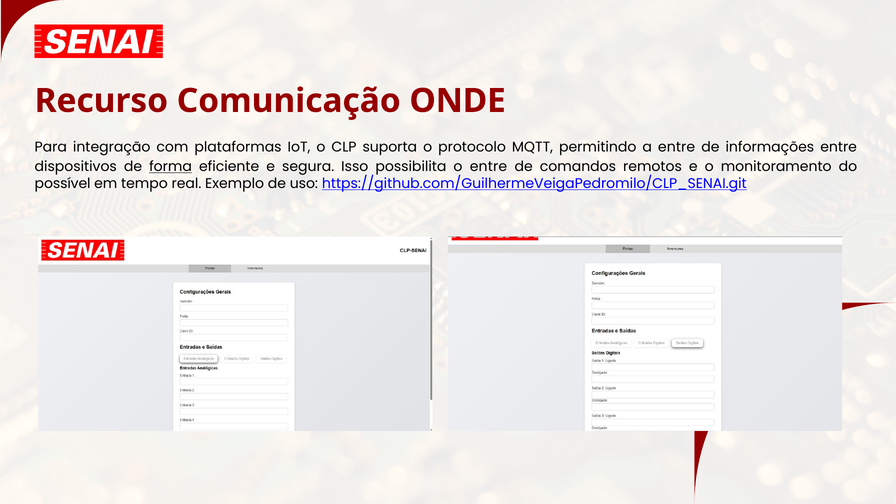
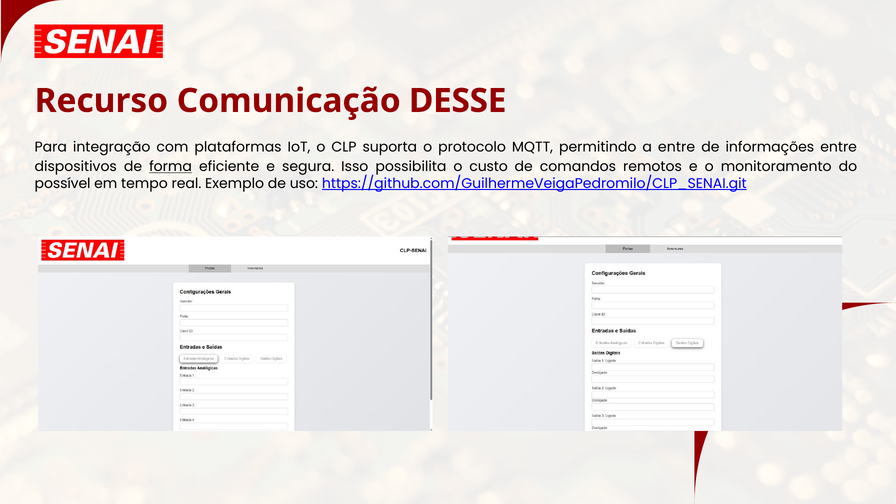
ONDE: ONDE -> DESSE
o entre: entre -> custo
https://github.com/GuilhermeVeigaPedromilo/CLP_SENAI.git underline: none -> present
